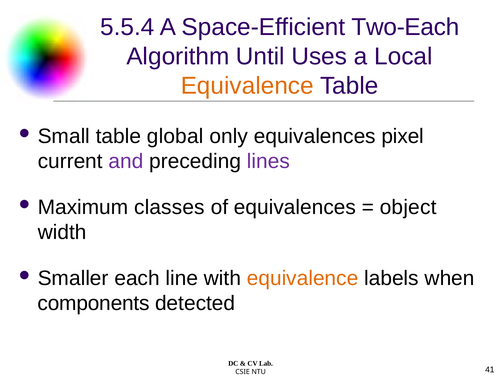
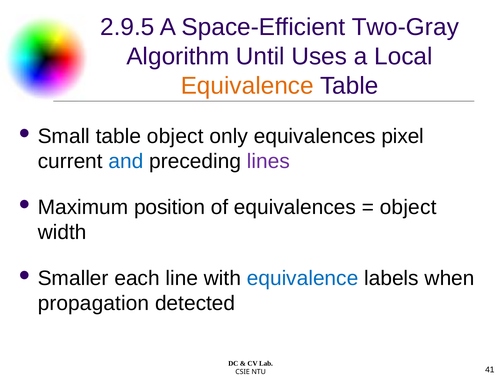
5.5.4: 5.5.4 -> 2.9.5
Two-Each: Two-Each -> Two-Gray
table global: global -> object
and colour: purple -> blue
classes: classes -> position
equivalence at (303, 279) colour: orange -> blue
components: components -> propagation
